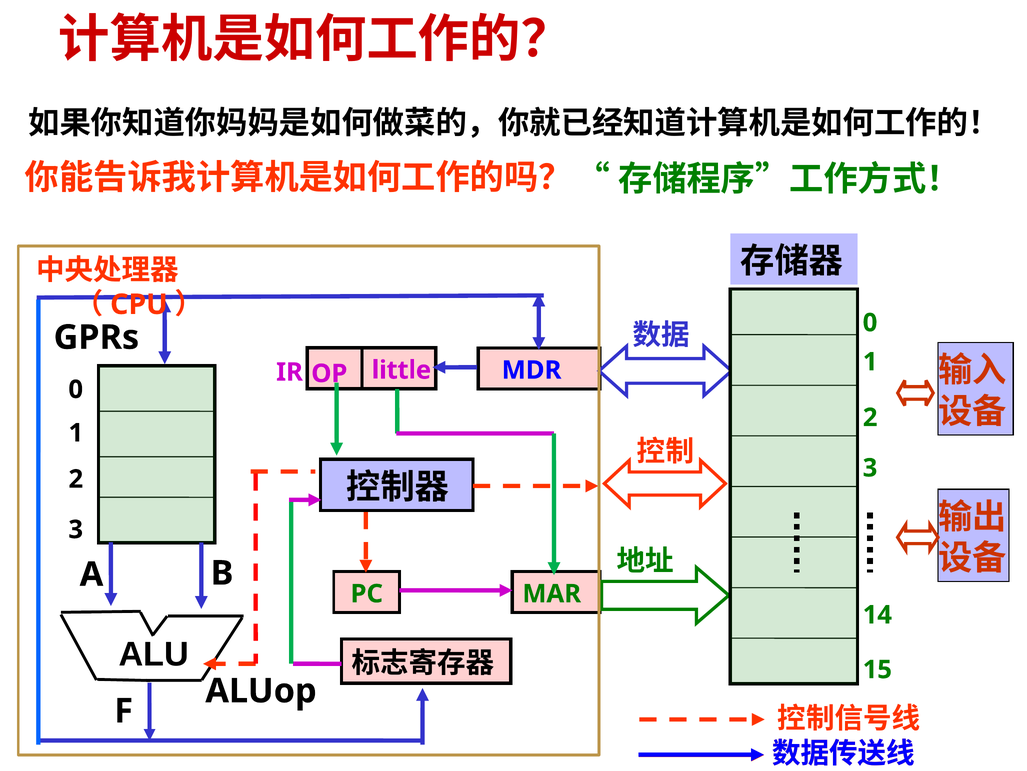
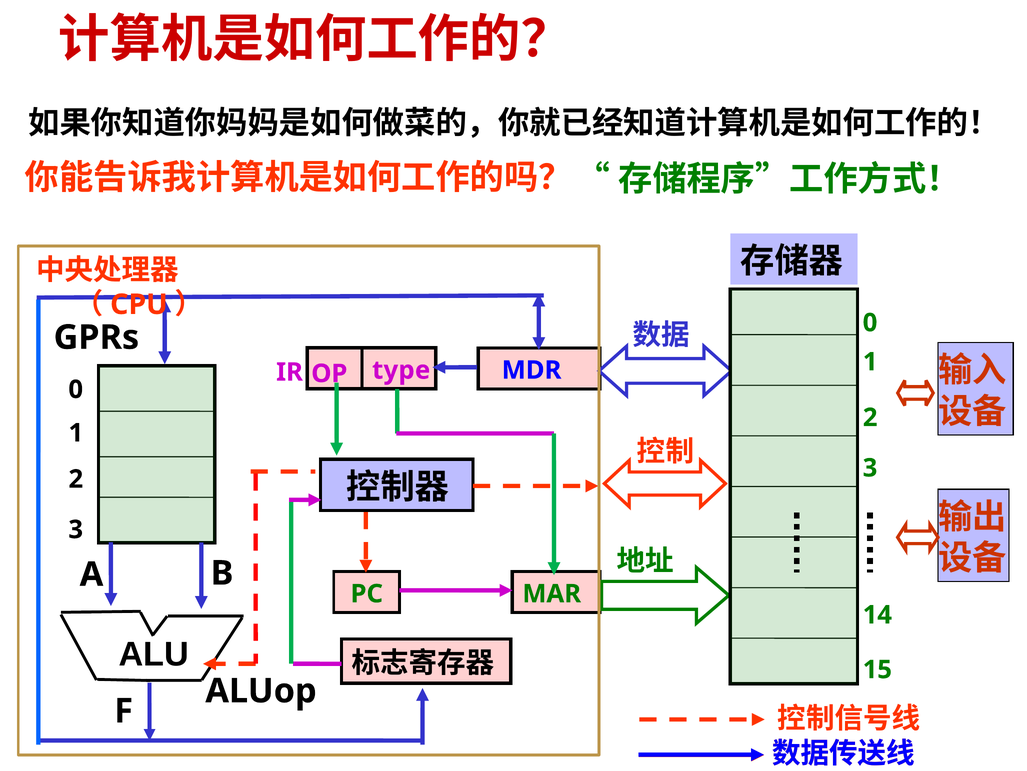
little: little -> type
